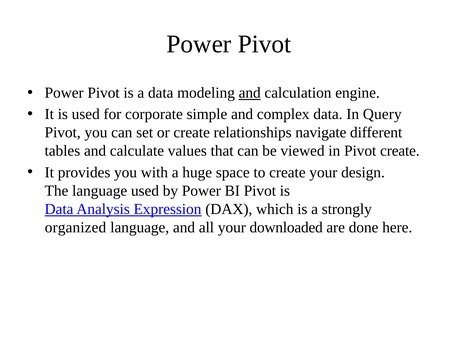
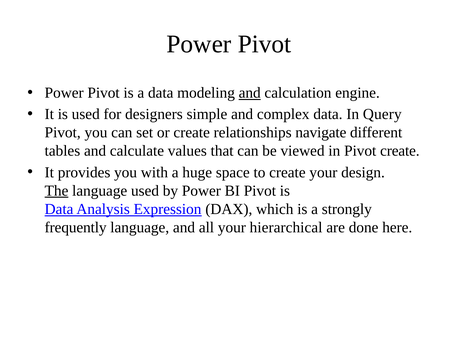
corporate: corporate -> designers
The underline: none -> present
organized: organized -> frequently
downloaded: downloaded -> hierarchical
